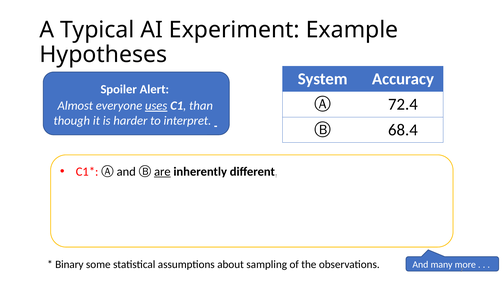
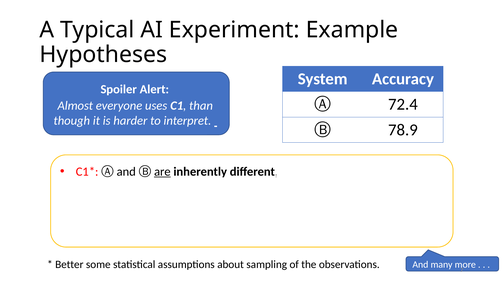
uses underline: present -> none
68.4: 68.4 -> 78.9
Binary: Binary -> Better
